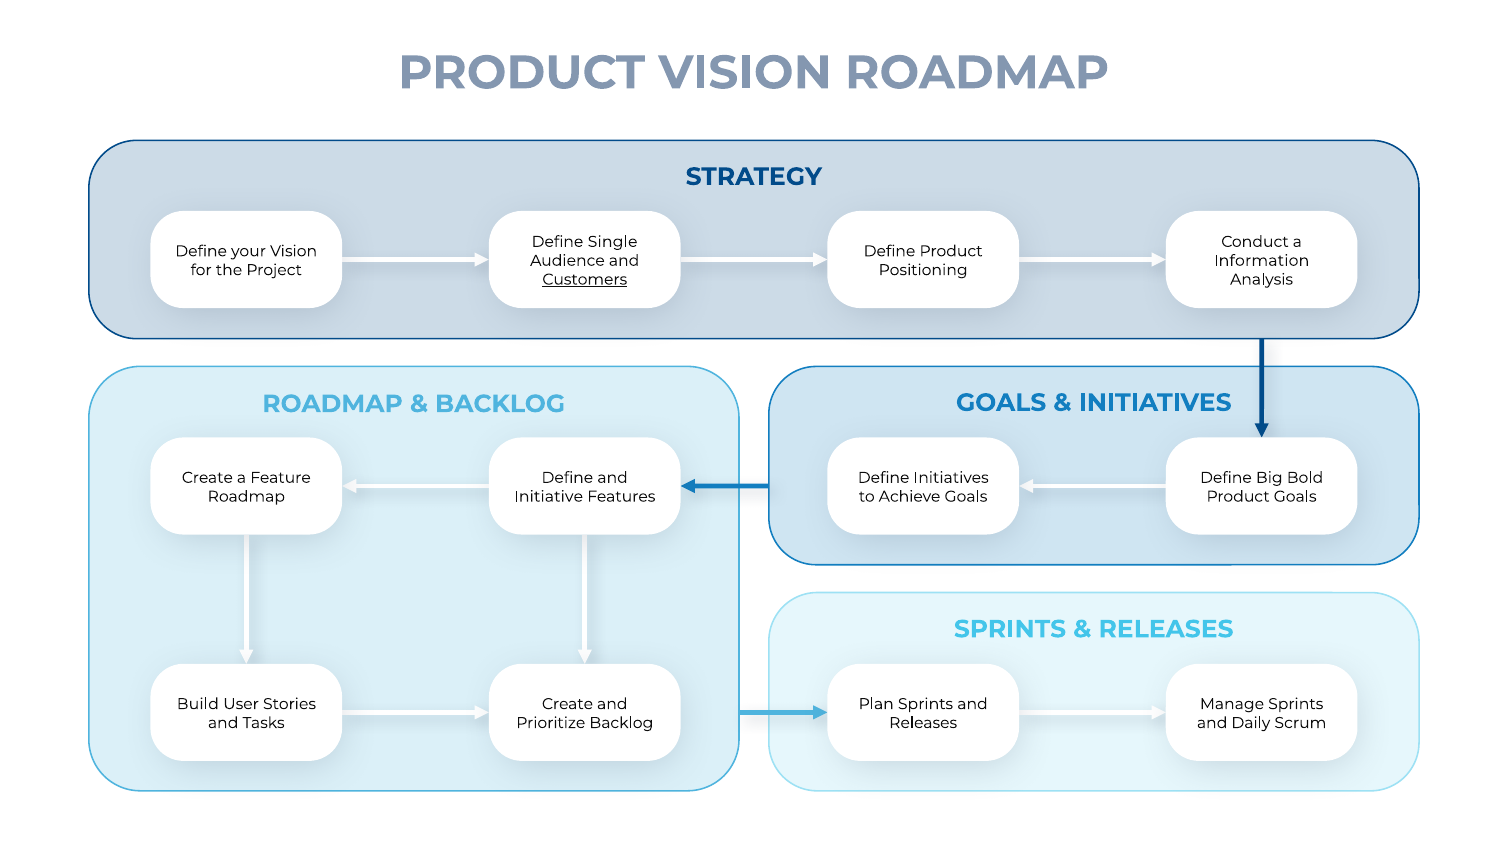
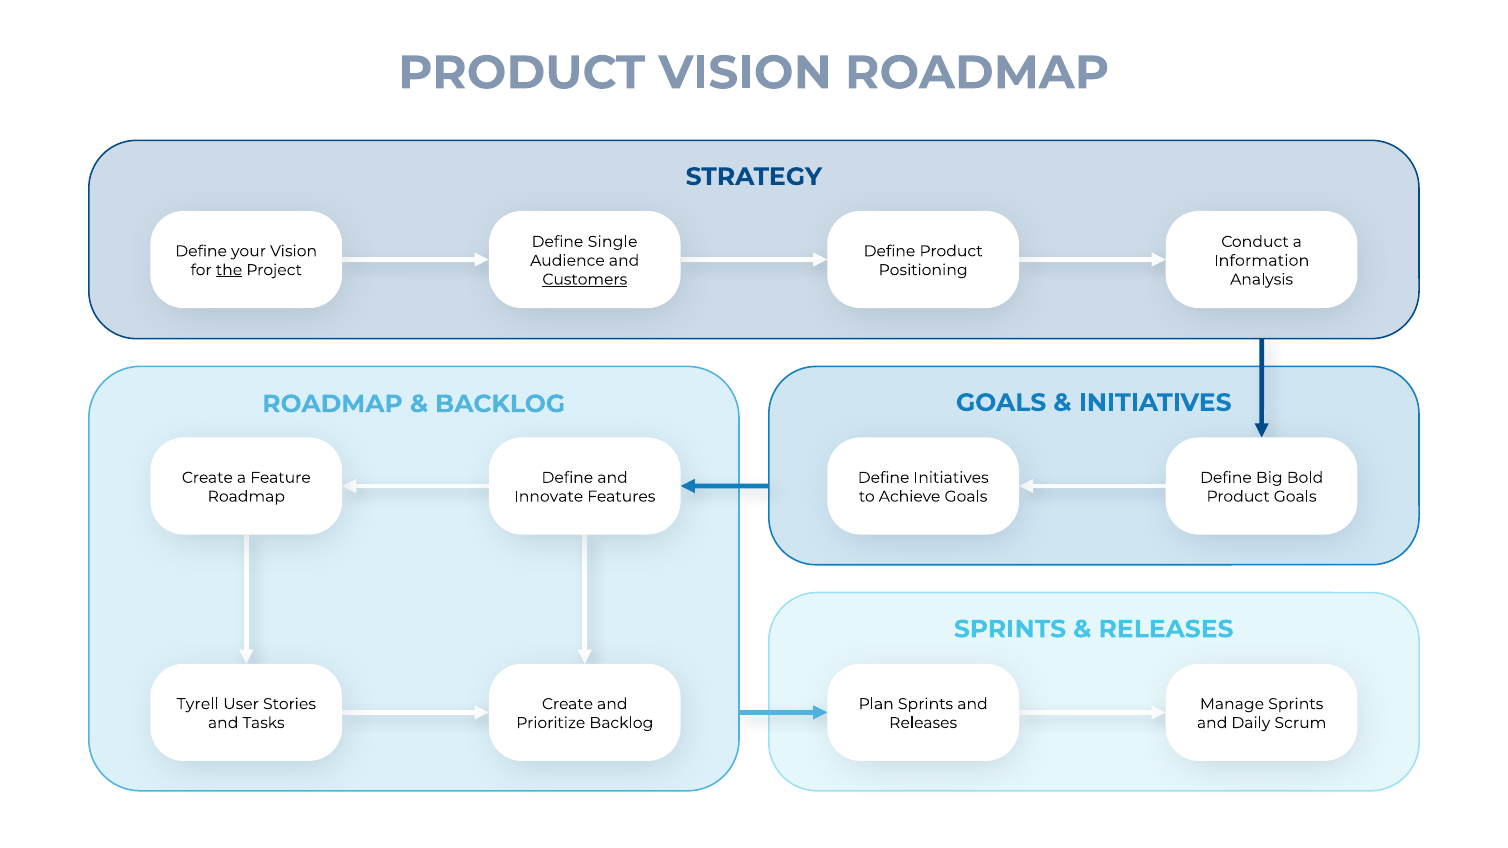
the underline: none -> present
Initiative: Initiative -> Innovate
Build: Build -> Tyrell
